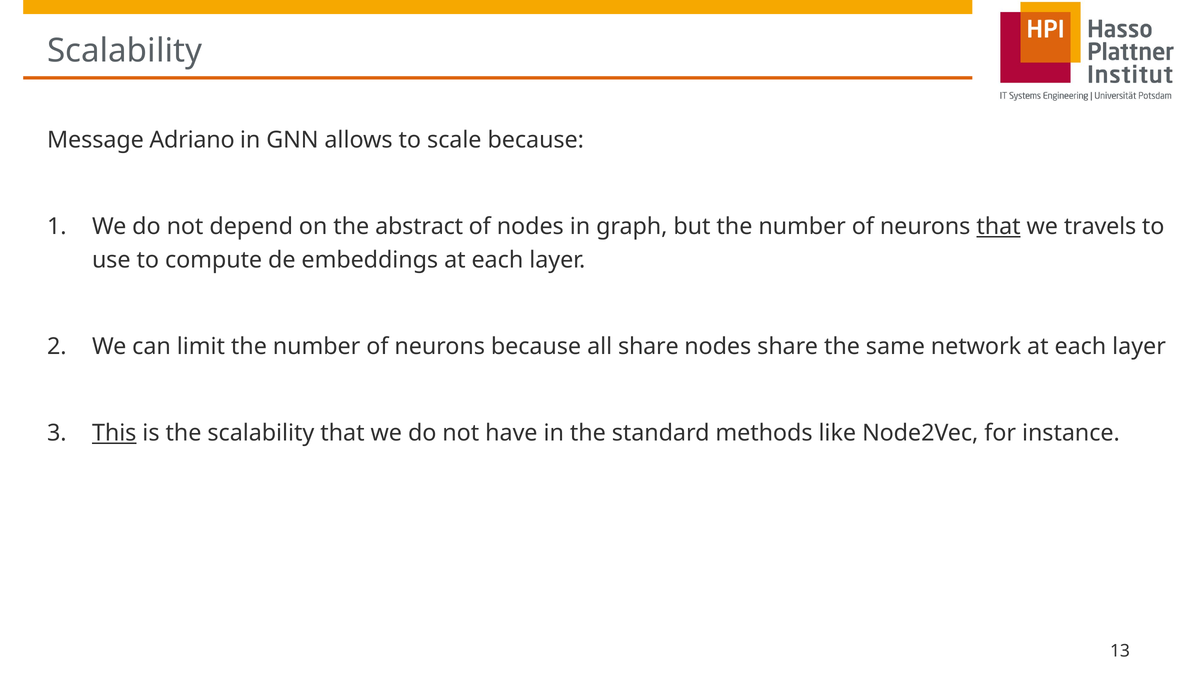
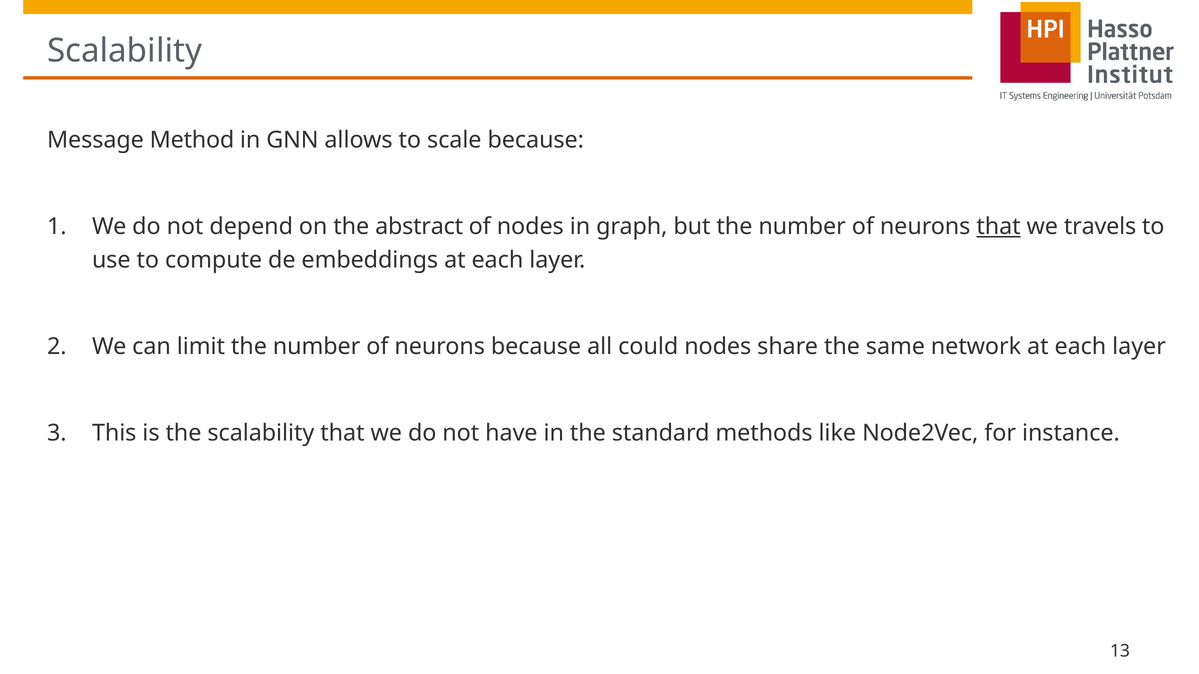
Adriano: Adriano -> Method
all share: share -> could
This underline: present -> none
